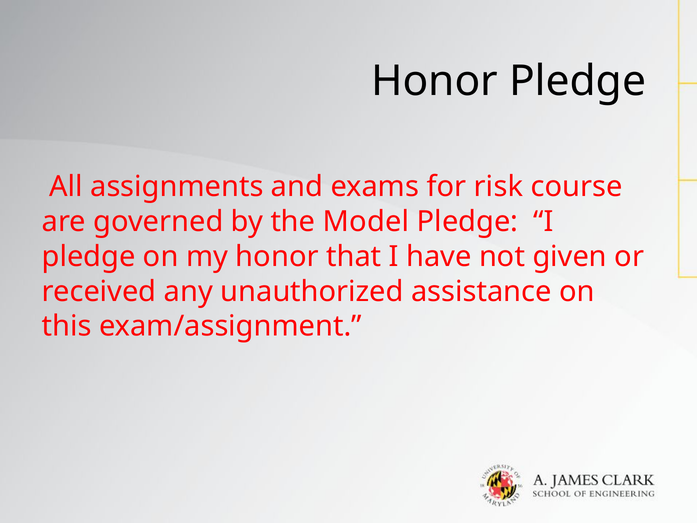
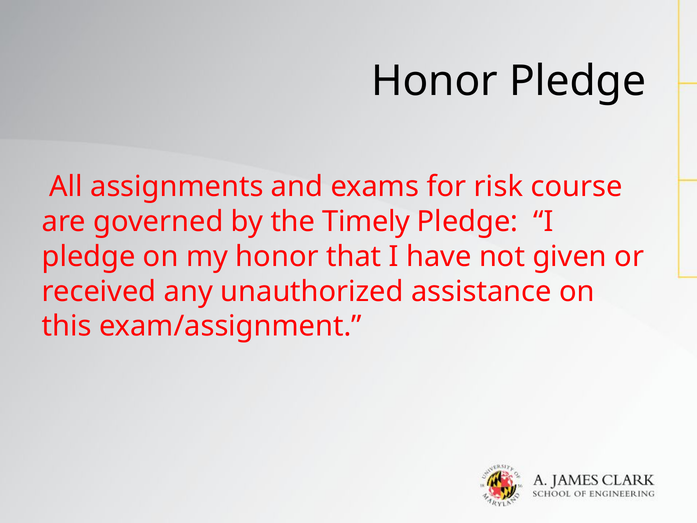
Model: Model -> Timely
